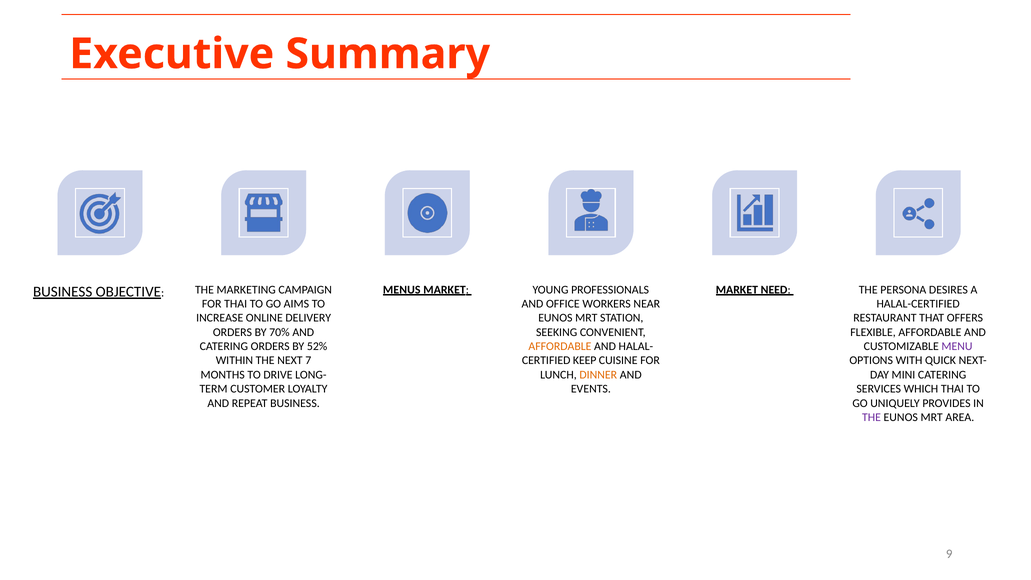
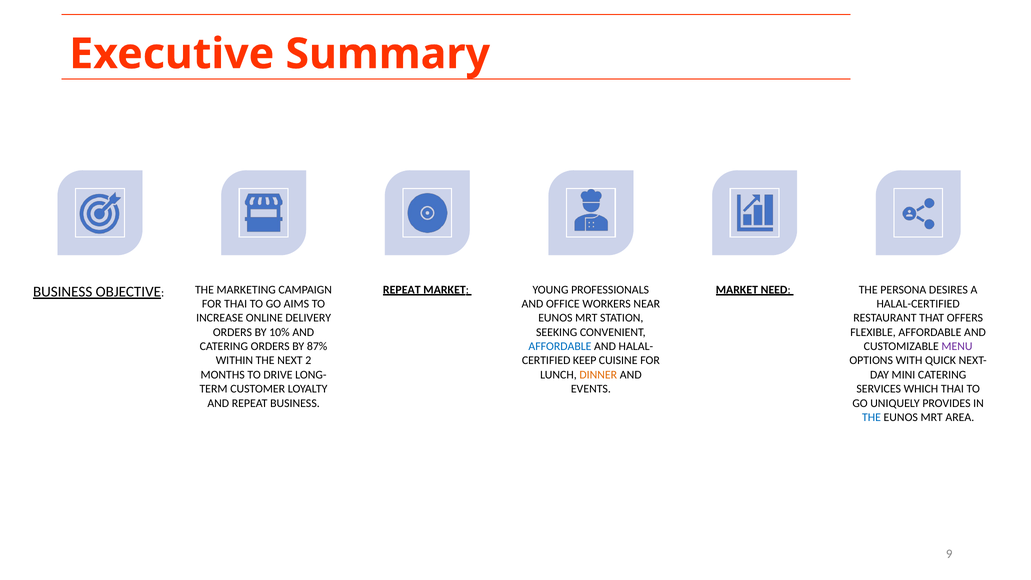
MENUS at (402, 290): MENUS -> REPEAT
70%: 70% -> 10%
52%: 52% -> 87%
AFFORDABLE at (560, 346) colour: orange -> blue
7: 7 -> 2
THE at (871, 417) colour: purple -> blue
